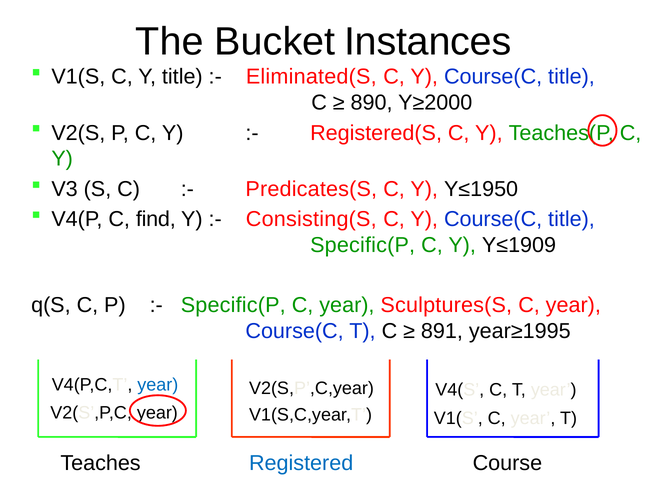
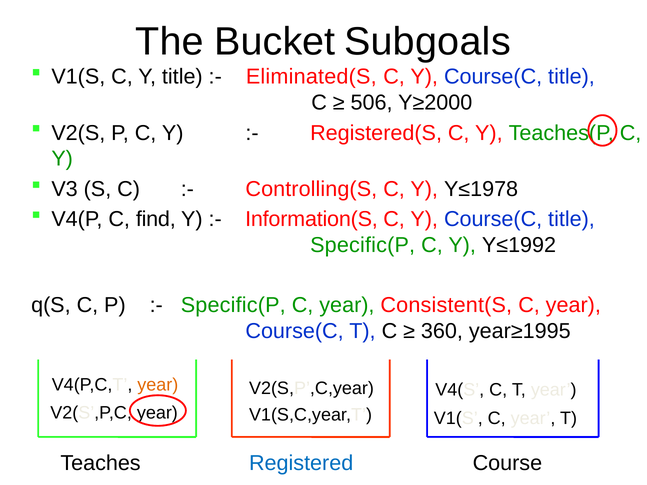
Instances: Instances -> Subgoals
890: 890 -> 506
Predicates(S: Predicates(S -> Controlling(S
Y≤1950: Y≤1950 -> Y≤1978
Consisting(S: Consisting(S -> Information(S
Y≤1909: Y≤1909 -> Y≤1992
Sculptures(S: Sculptures(S -> Consistent(S
891: 891 -> 360
year at (158, 385) colour: blue -> orange
